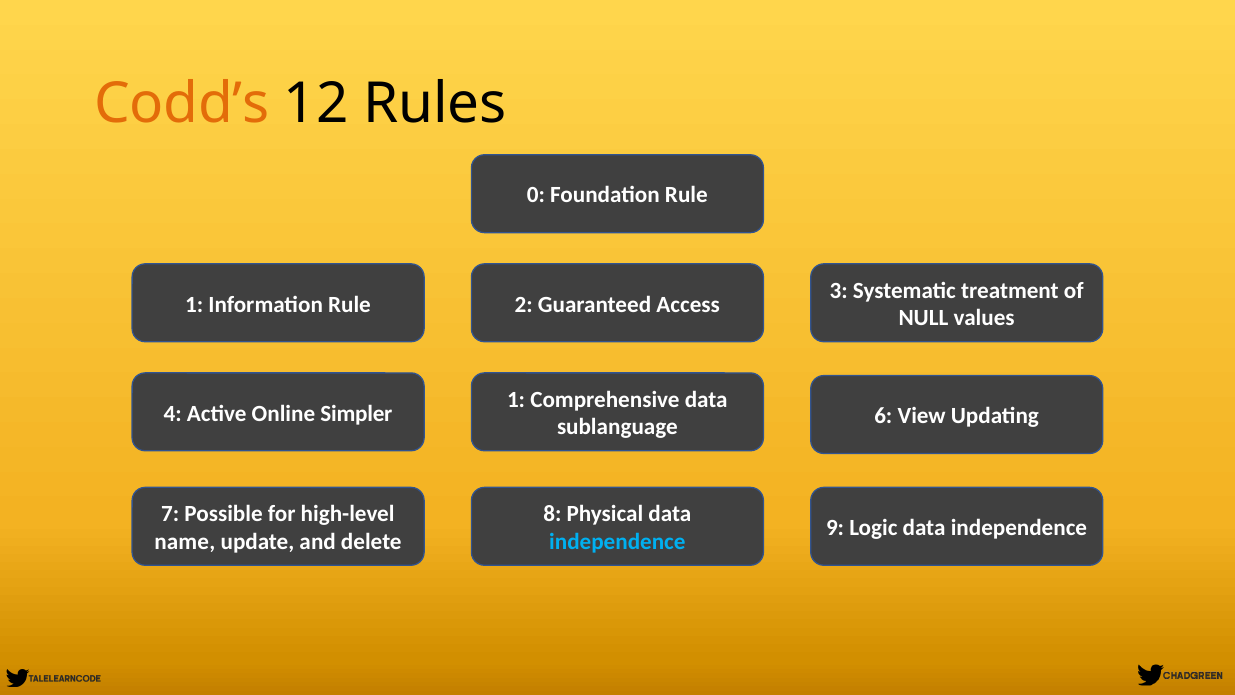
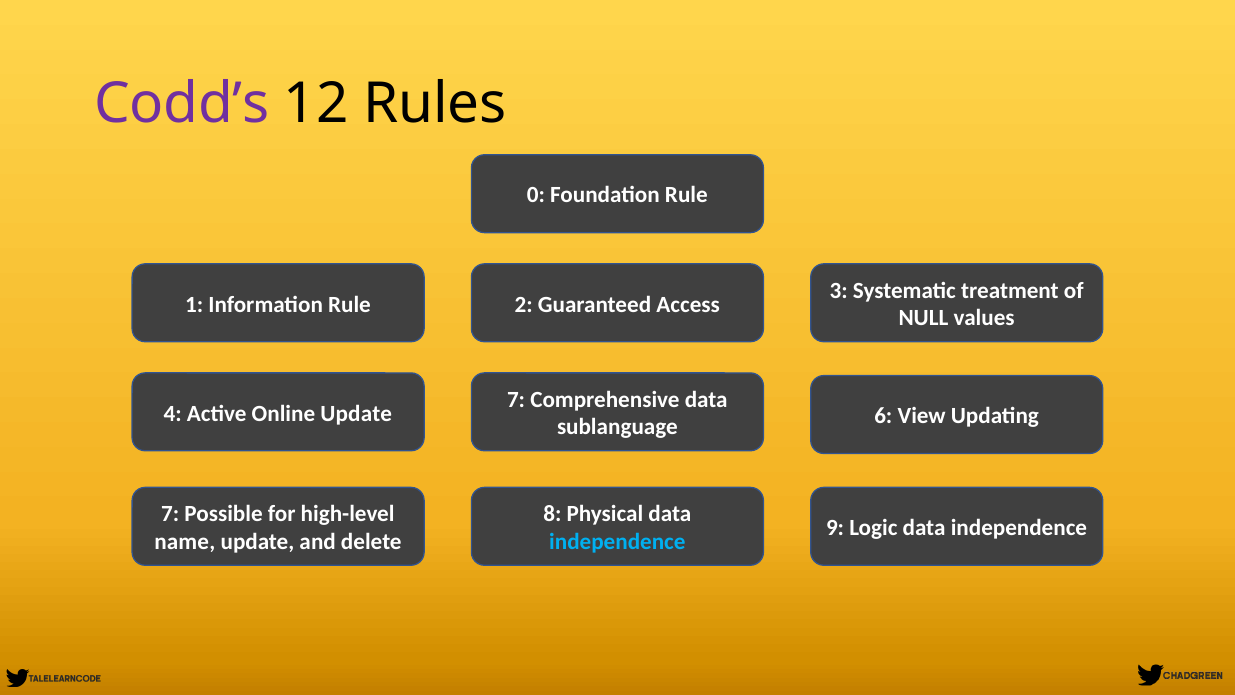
Codd’s colour: orange -> purple
1 at (516, 399): 1 -> 7
Online Simpler: Simpler -> Update
